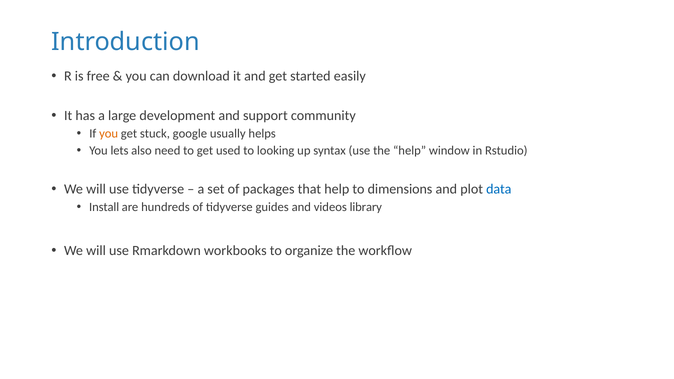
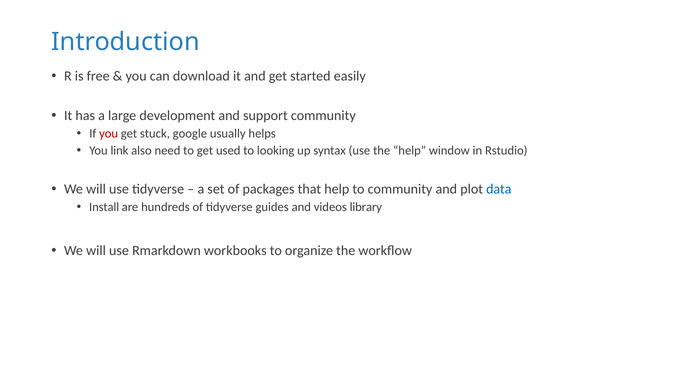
you at (109, 133) colour: orange -> red
lets: lets -> link
to dimensions: dimensions -> community
